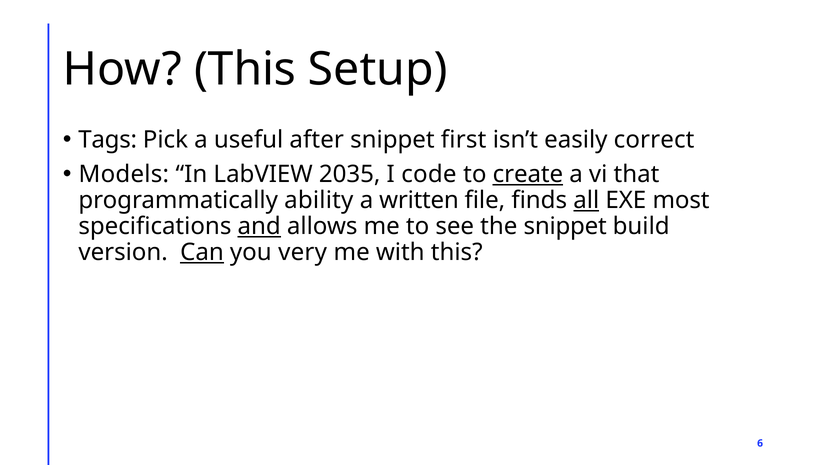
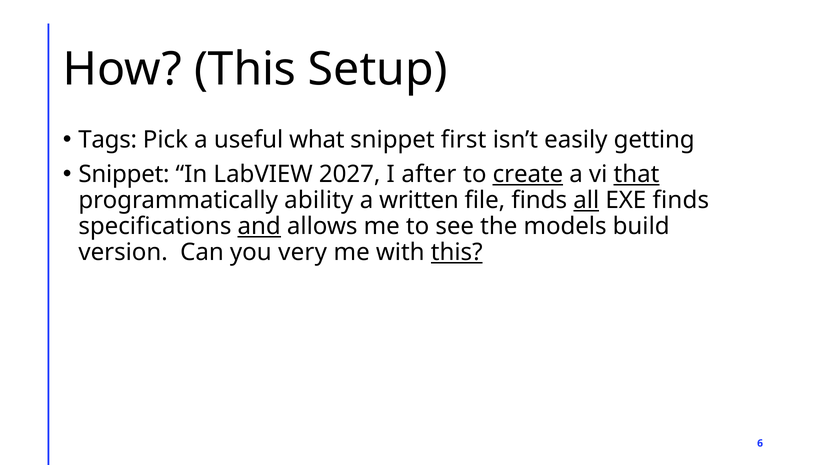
after: after -> what
correct: correct -> getting
Models at (124, 174): Models -> Snippet
2035: 2035 -> 2027
code: code -> after
that underline: none -> present
EXE most: most -> finds
the snippet: snippet -> models
Can underline: present -> none
this at (457, 252) underline: none -> present
